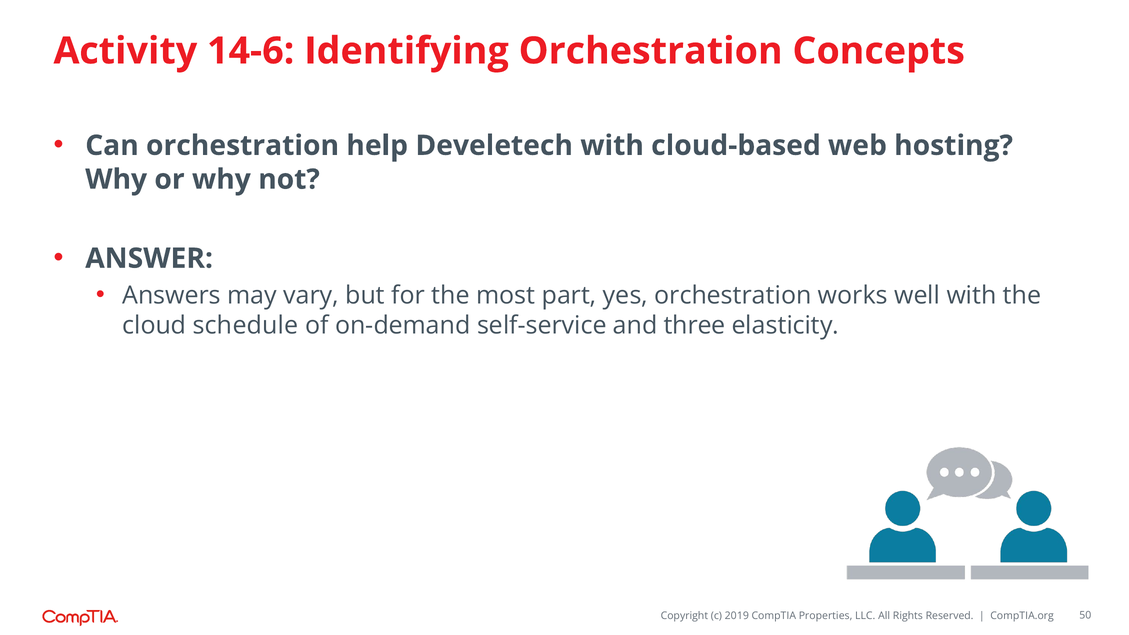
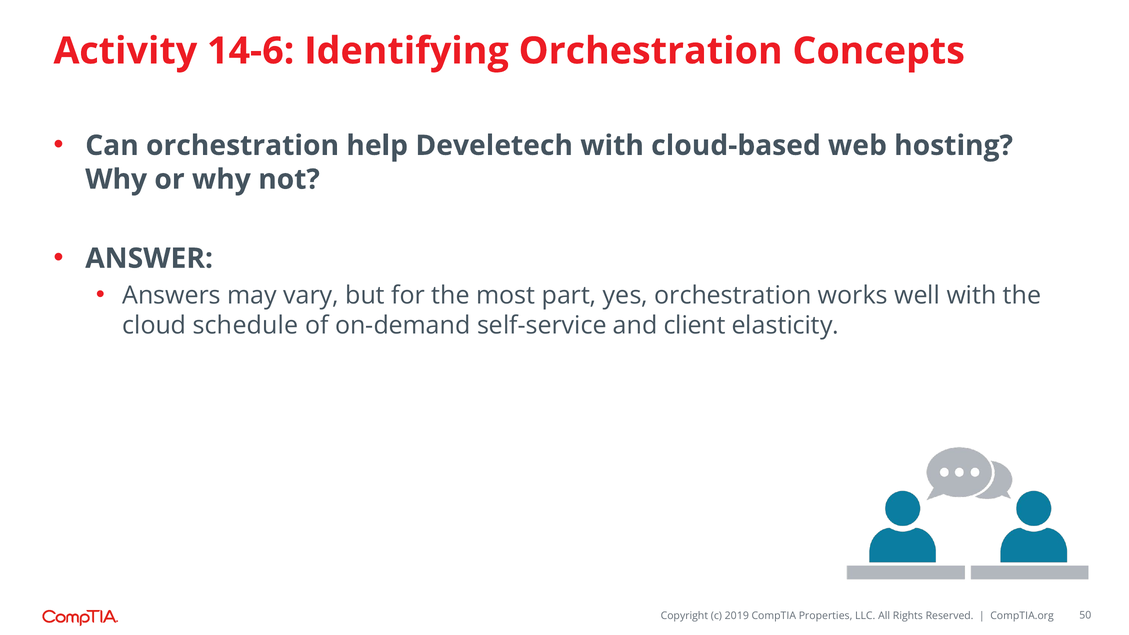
three: three -> client
